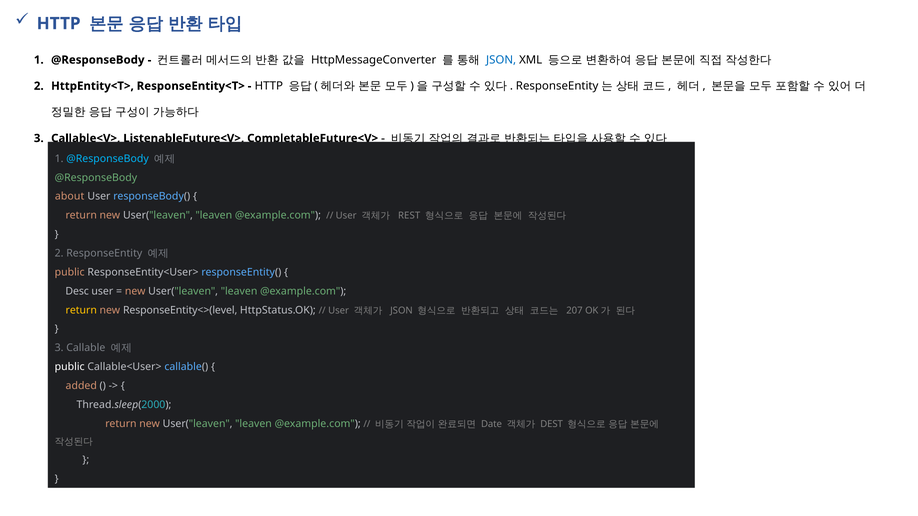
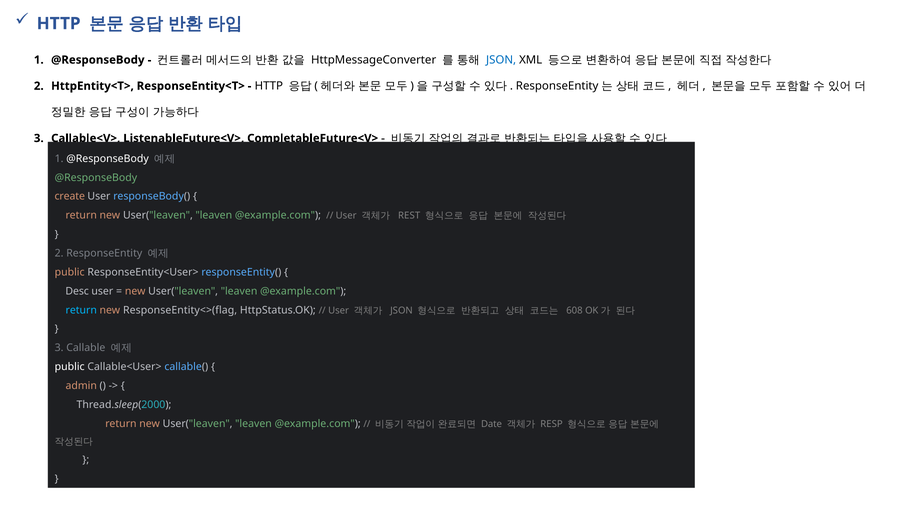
@ResponseBody at (108, 159) colour: light blue -> white
about: about -> create
return at (81, 310) colour: yellow -> light blue
ResponseEntity<>(level: ResponseEntity<>(level -> ResponseEntity<>(flag
207: 207 -> 608
added: added -> admin
DEST: DEST -> RESP
